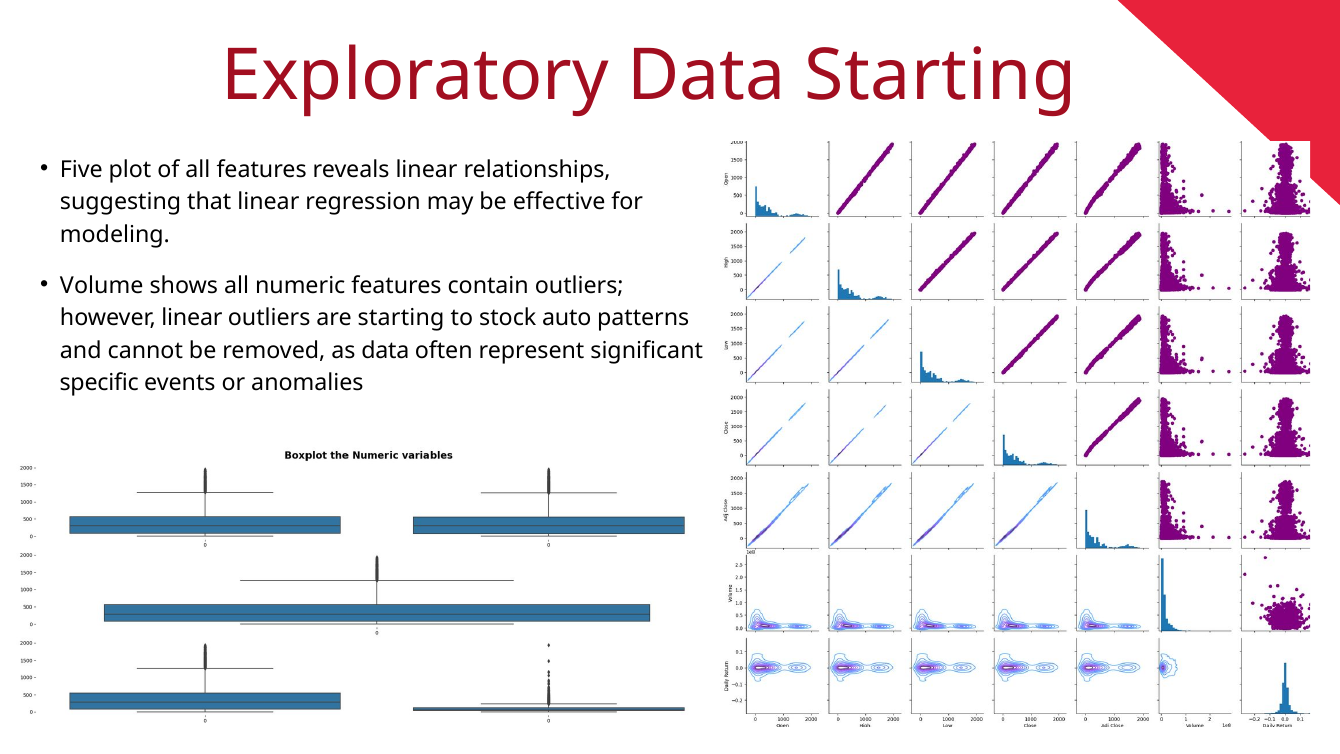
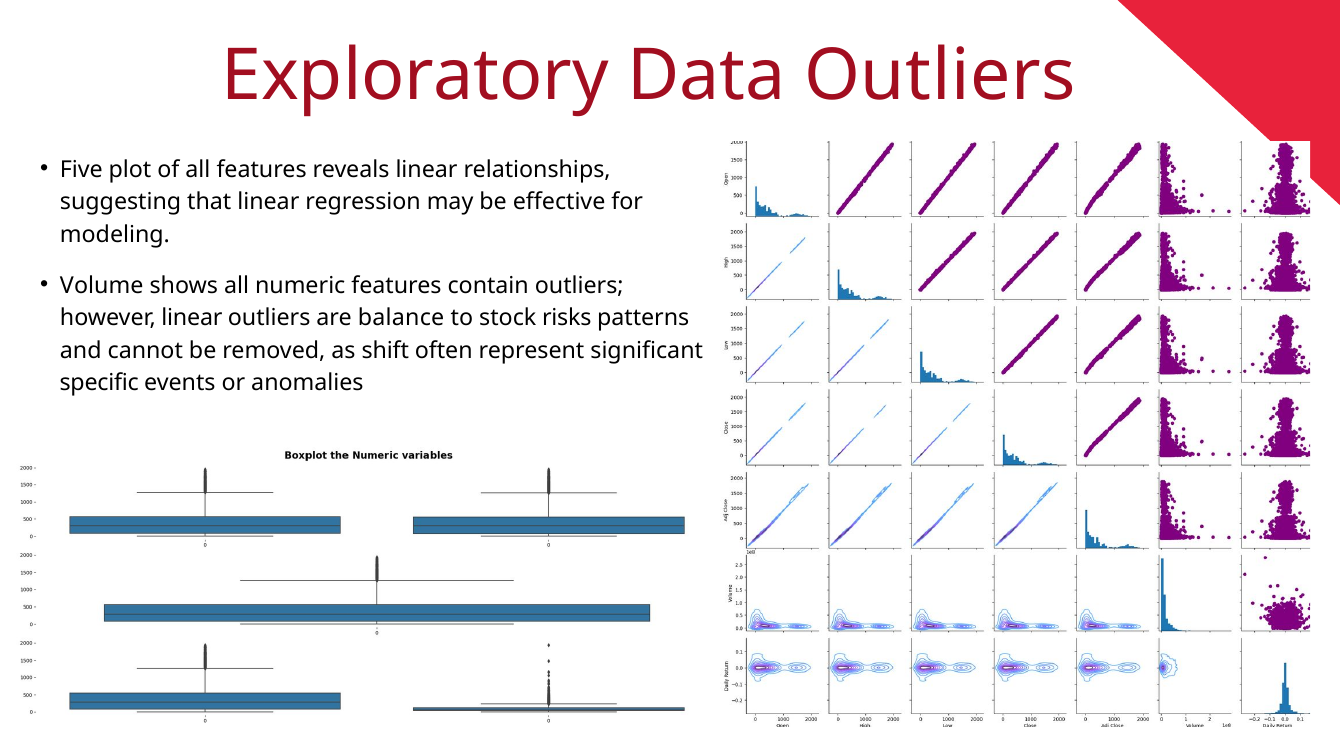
Data Starting: Starting -> Outliers
are starting: starting -> balance
auto: auto -> risks
as data: data -> shift
